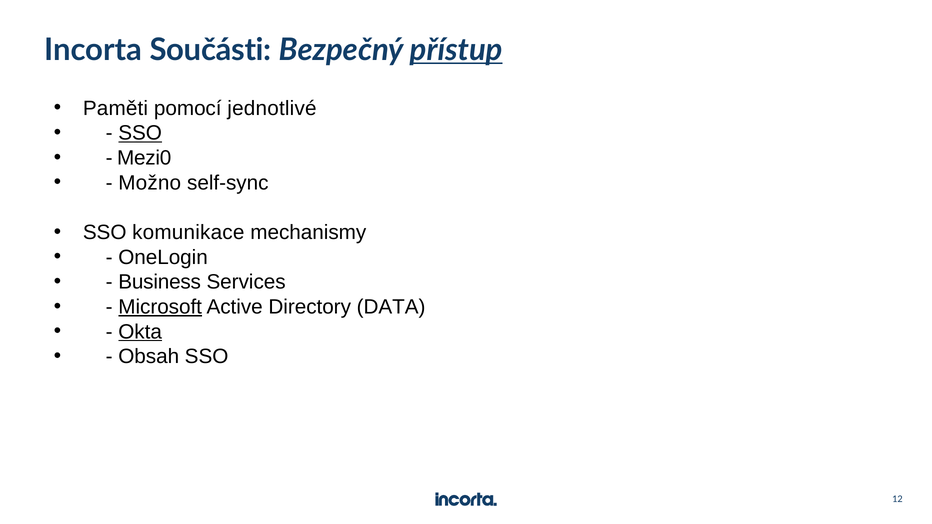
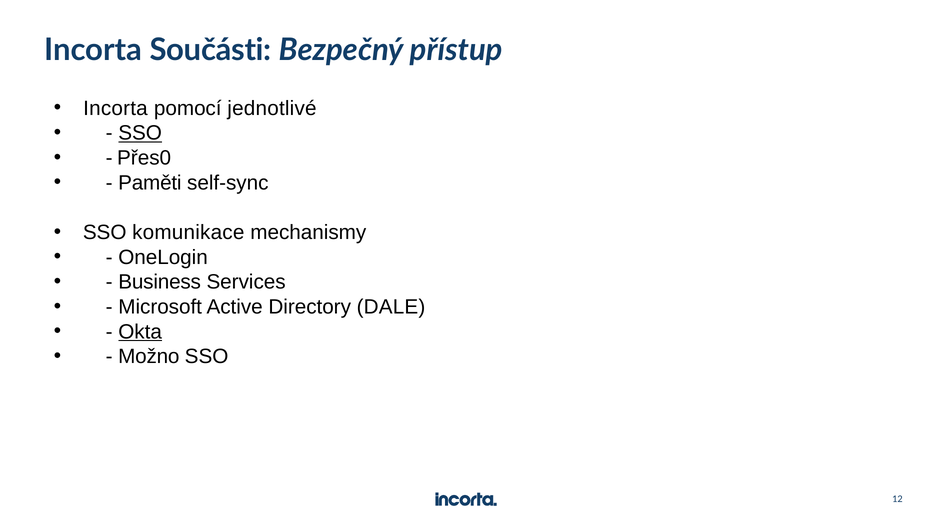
přístup underline: present -> none
Paměti at (116, 108): Paměti -> Incorta
Mezi0: Mezi0 -> Přes0
Možno: Možno -> Paměti
Microsoft underline: present -> none
DATA: DATA -> DALE
Obsah: Obsah -> Možno
